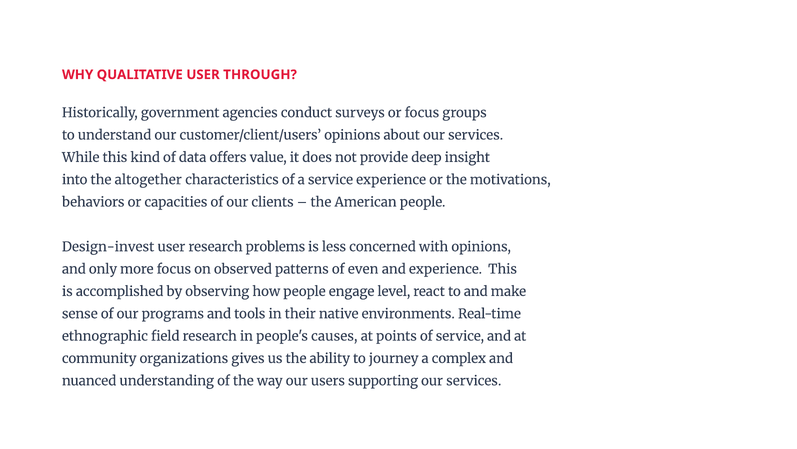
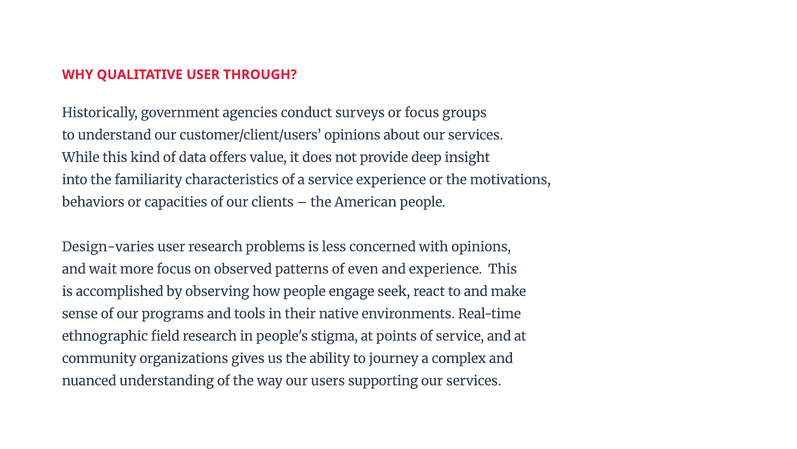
altogether: altogether -> familiarity
Design-invest: Design-invest -> Design-varies
only: only -> wait
level: level -> seek
causes: causes -> stigma
